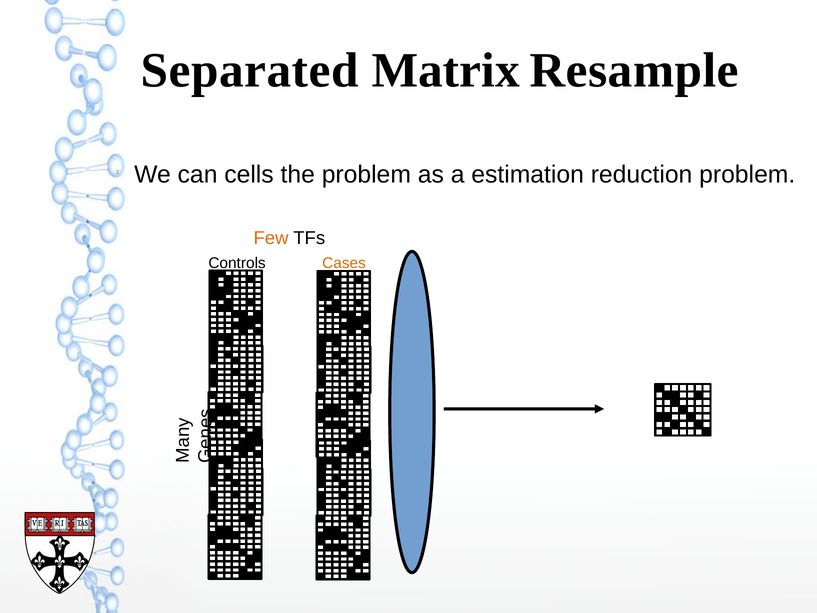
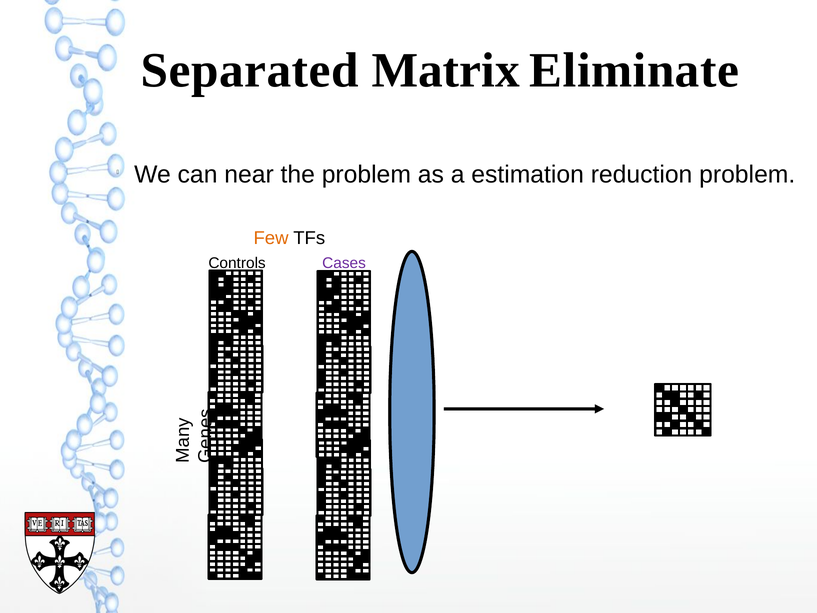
Resample: Resample -> Eliminate
cells: cells -> near
Cases colour: orange -> purple
